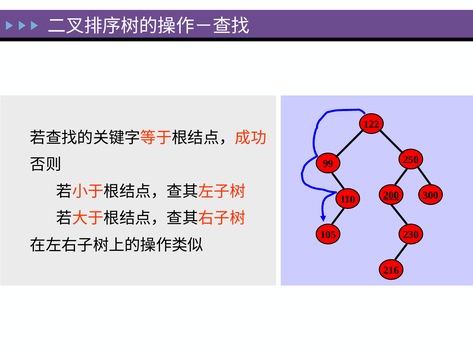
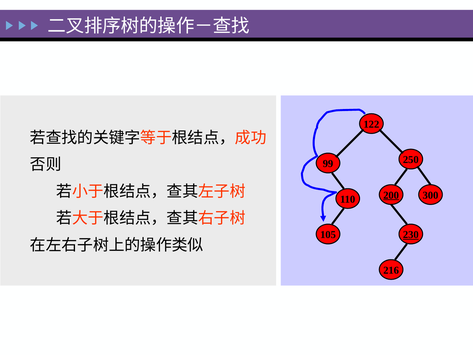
230 underline: none -> present
